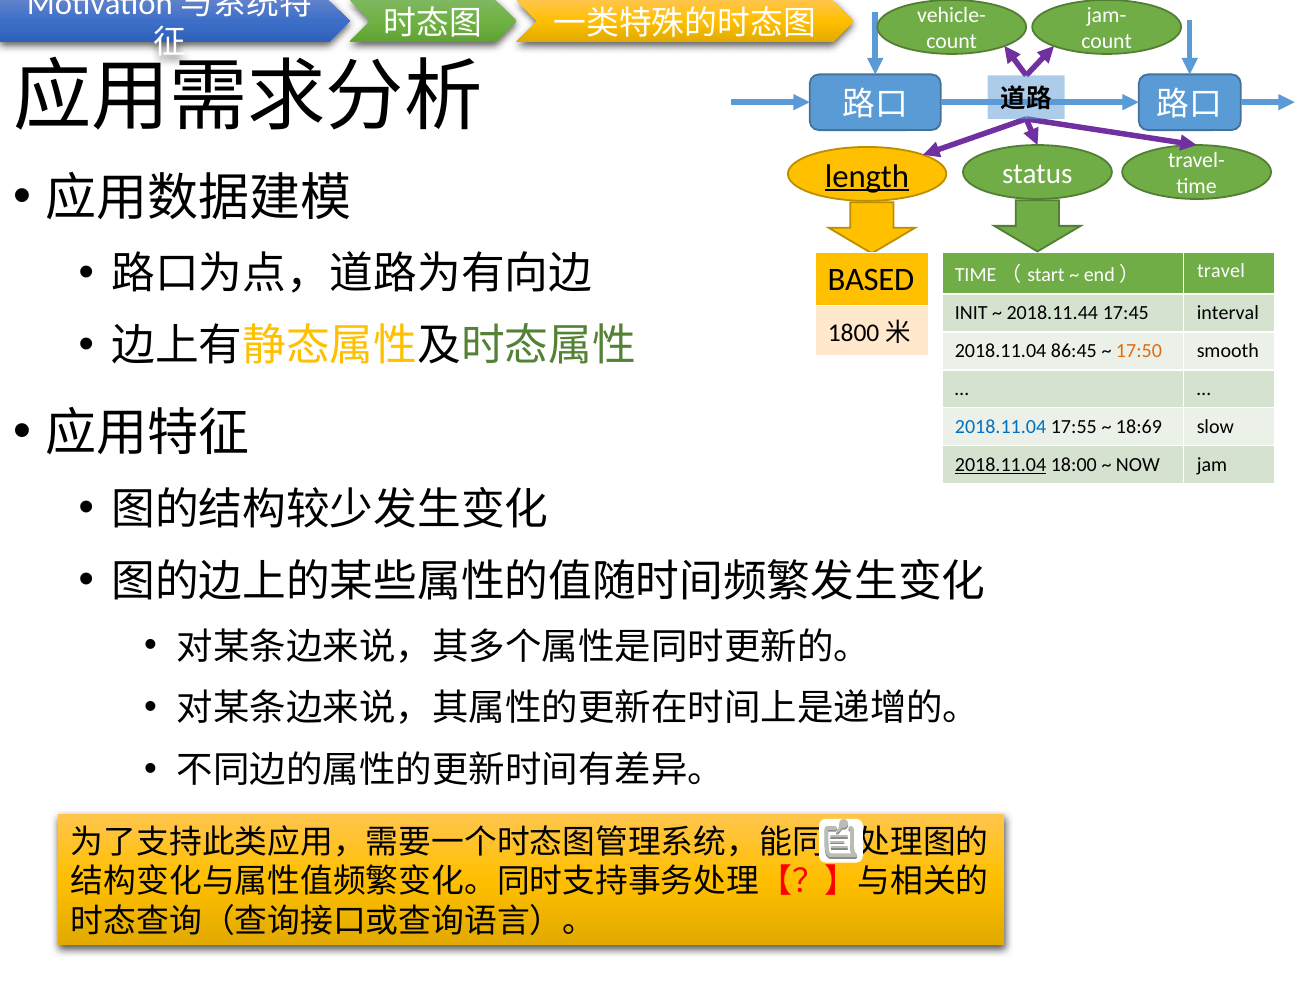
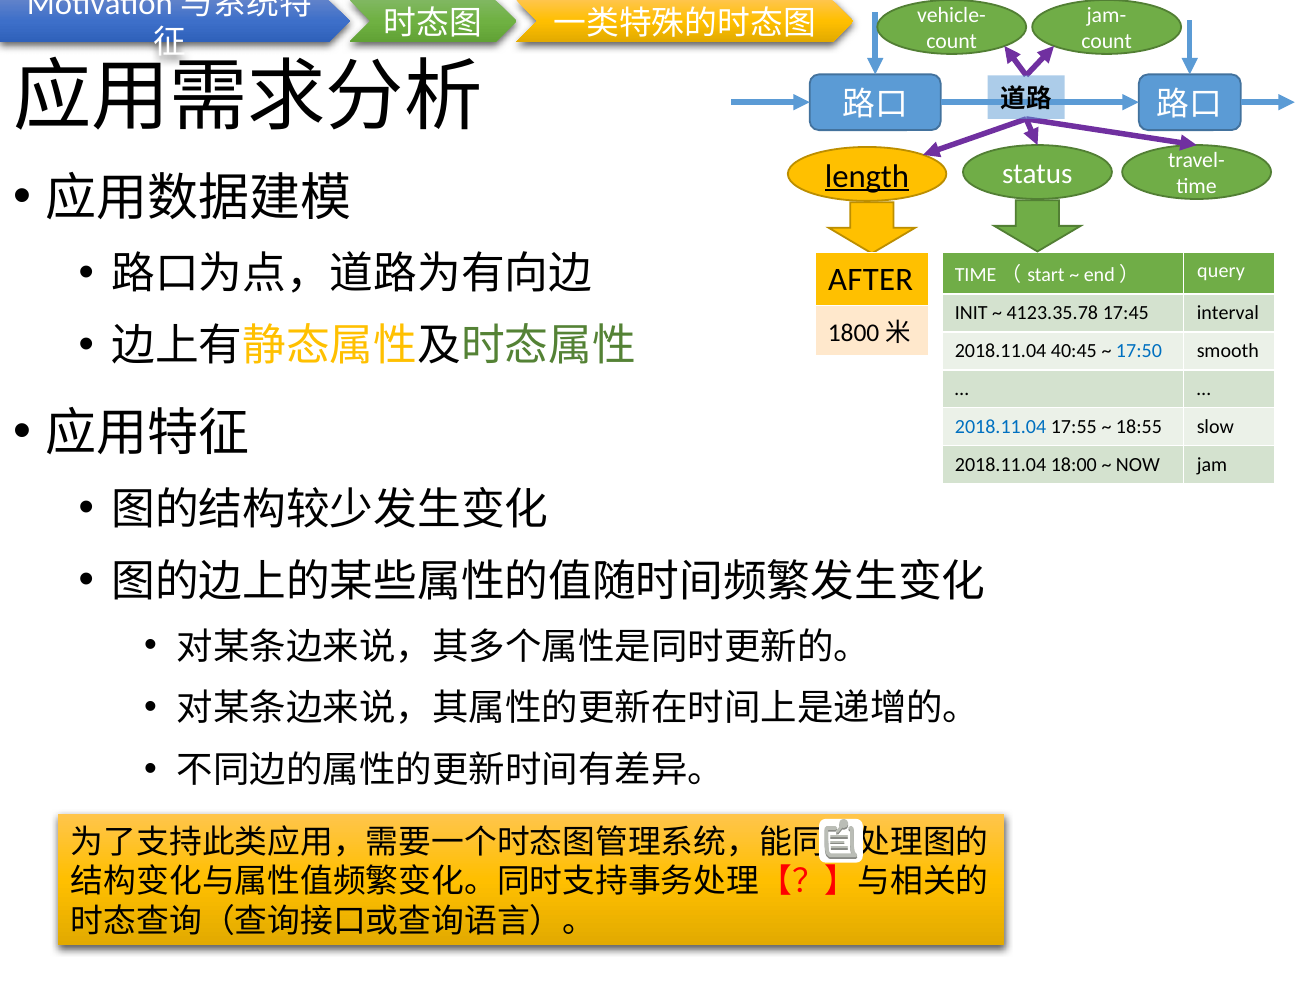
BASED: BASED -> AFTER
travel: travel -> query
2018.11.44: 2018.11.44 -> 4123.35.78
86:45: 86:45 -> 40:45
17:50 colour: orange -> blue
18:69: 18:69 -> 18:55
2018.11.04 at (1001, 465) underline: present -> none
